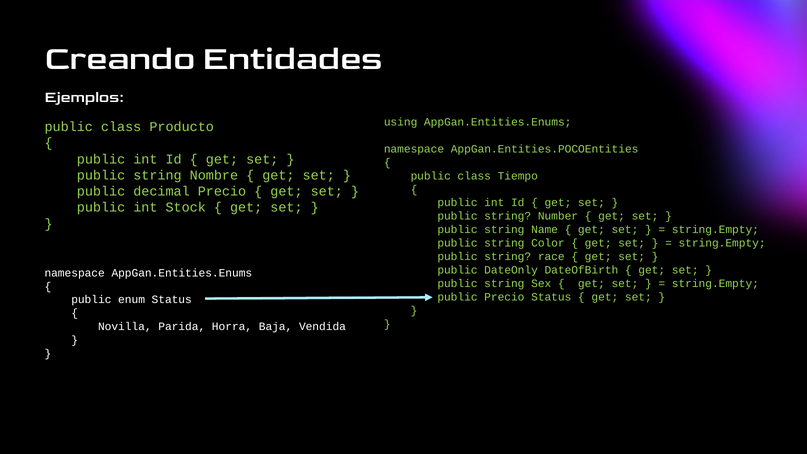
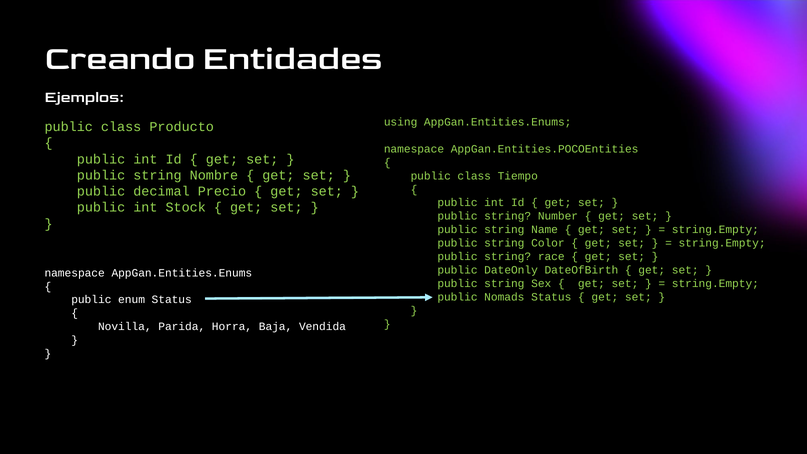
public Precio: Precio -> Nomads
